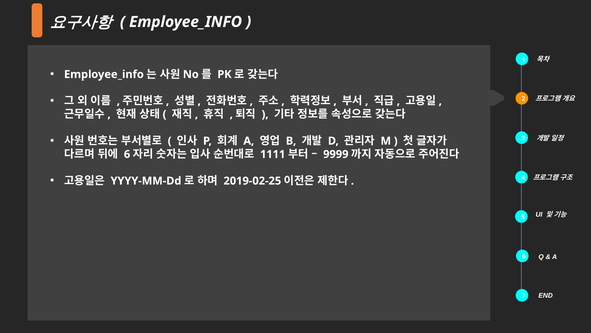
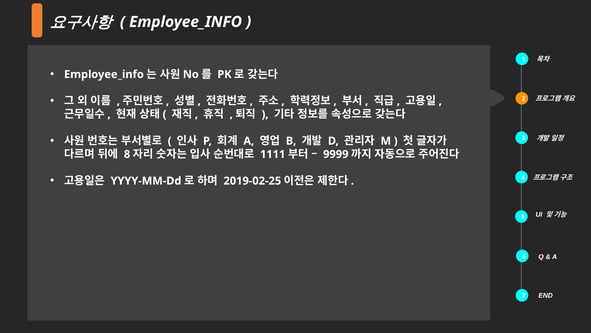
6 at (127, 154): 6 -> 8
